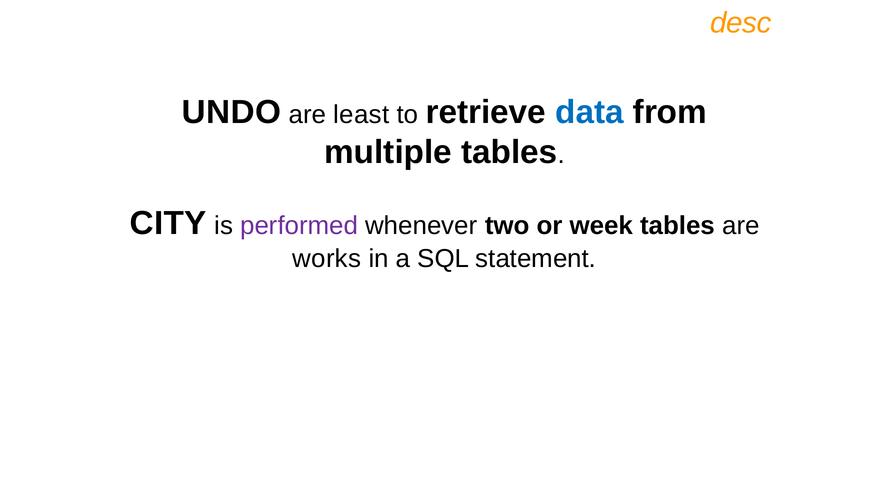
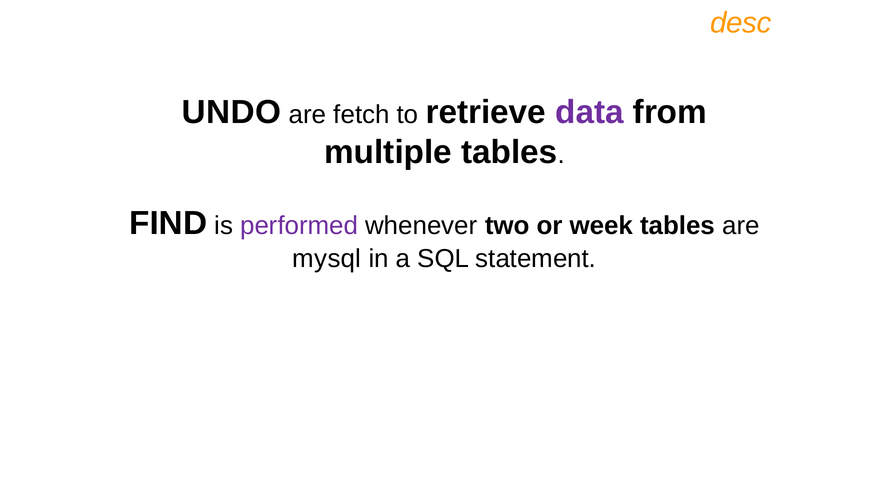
least: least -> fetch
data colour: blue -> purple
CITY: CITY -> FIND
works: works -> mysql
